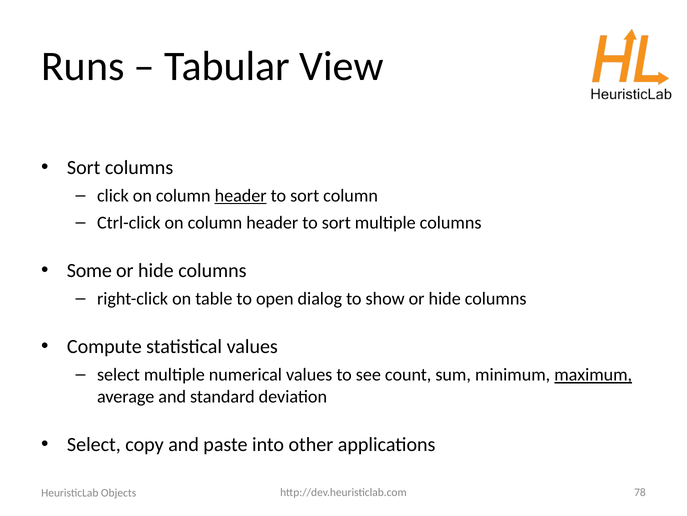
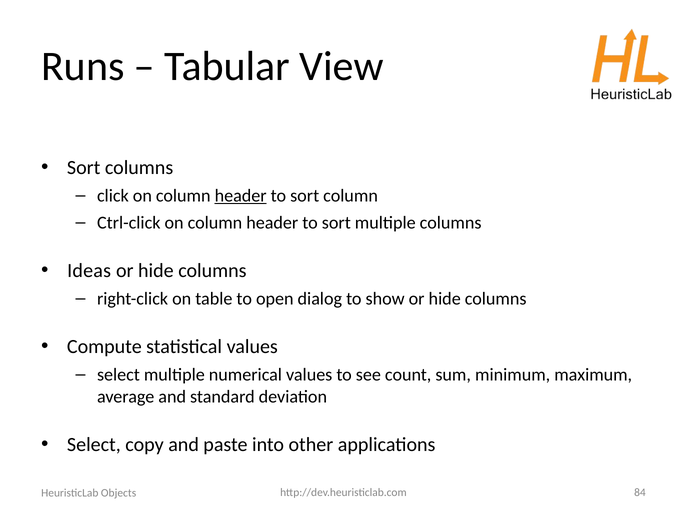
Some: Some -> Ideas
maximum underline: present -> none
78: 78 -> 84
